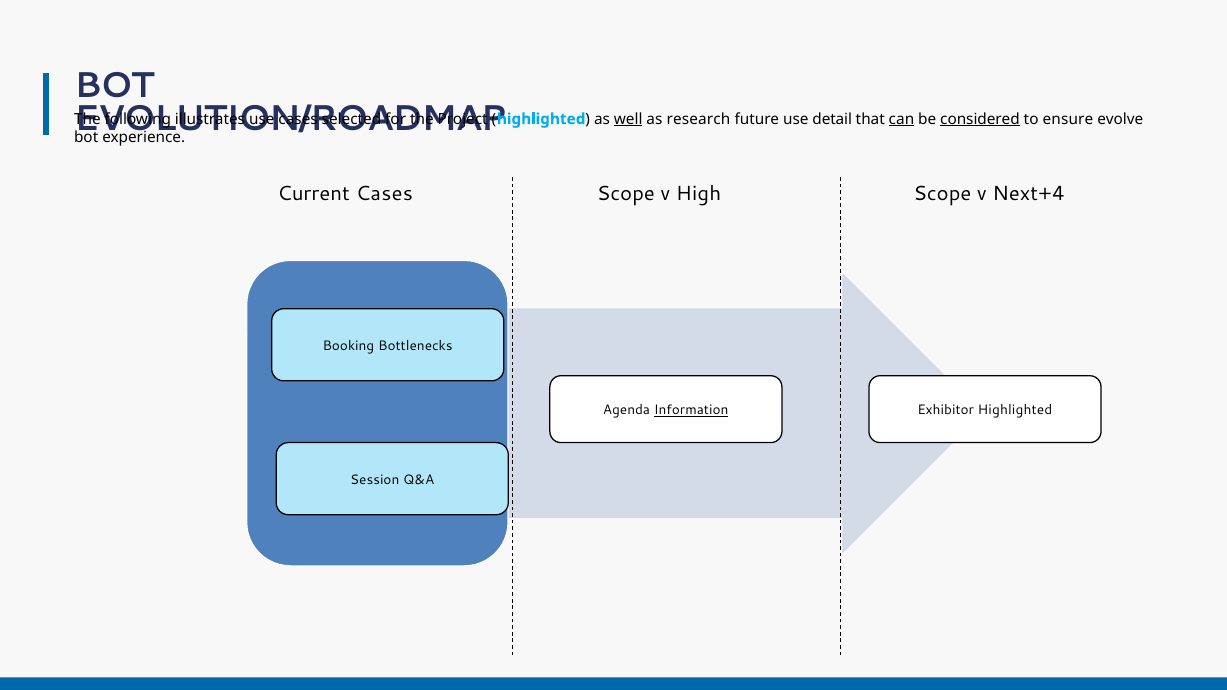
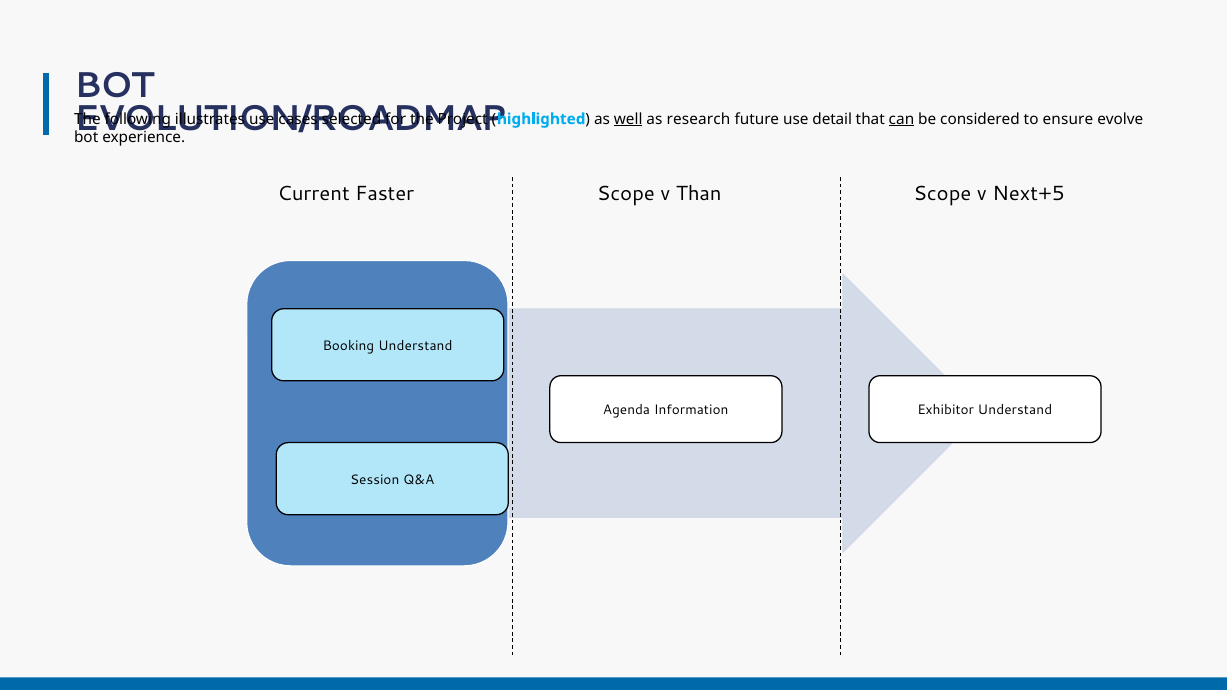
considered underline: present -> none
Current Cases: Cases -> Faster
High: High -> Than
Next+4: Next+4 -> Next+5
Booking Bottlenecks: Bottlenecks -> Understand
Information underline: present -> none
Exhibitor Highlighted: Highlighted -> Understand
